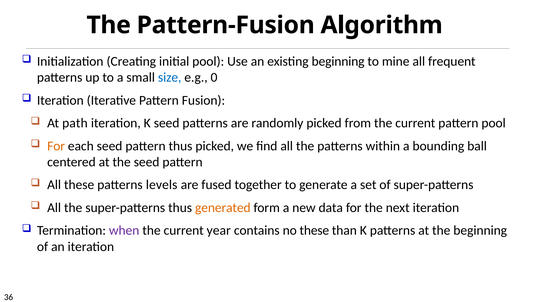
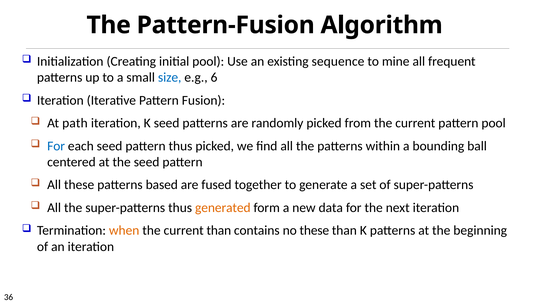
existing beginning: beginning -> sequence
0: 0 -> 6
For at (56, 146) colour: orange -> blue
levels: levels -> based
when colour: purple -> orange
current year: year -> than
